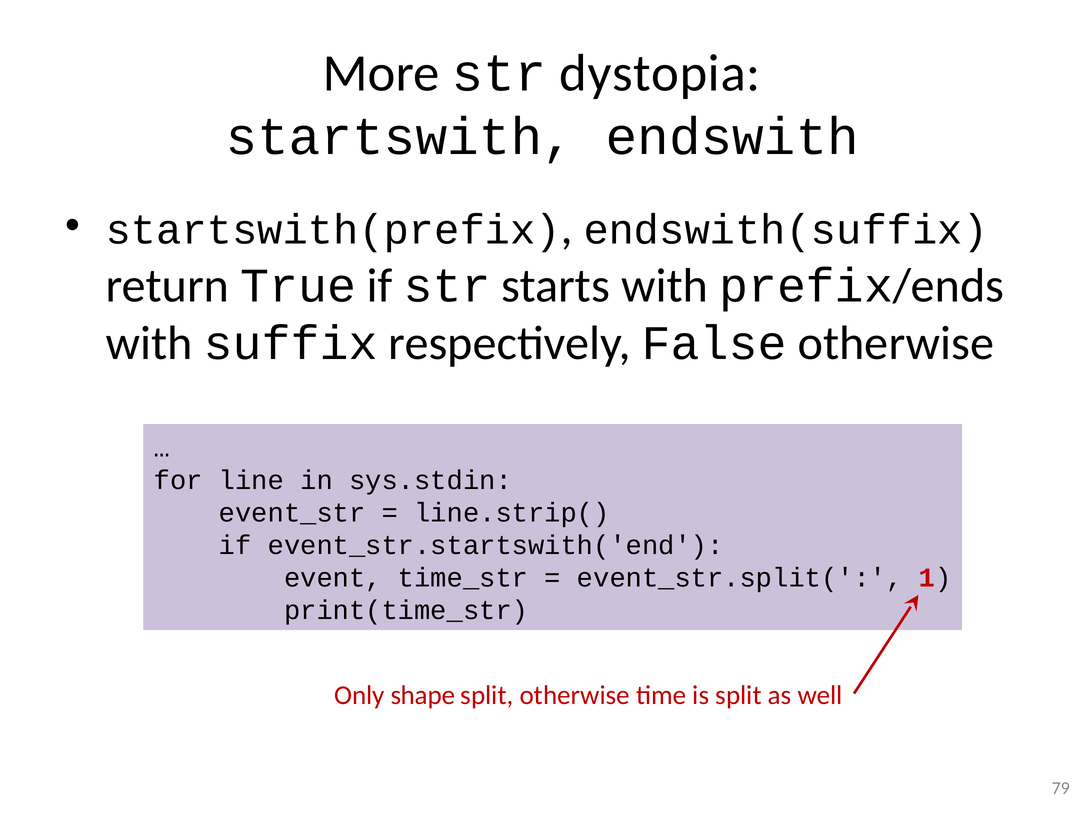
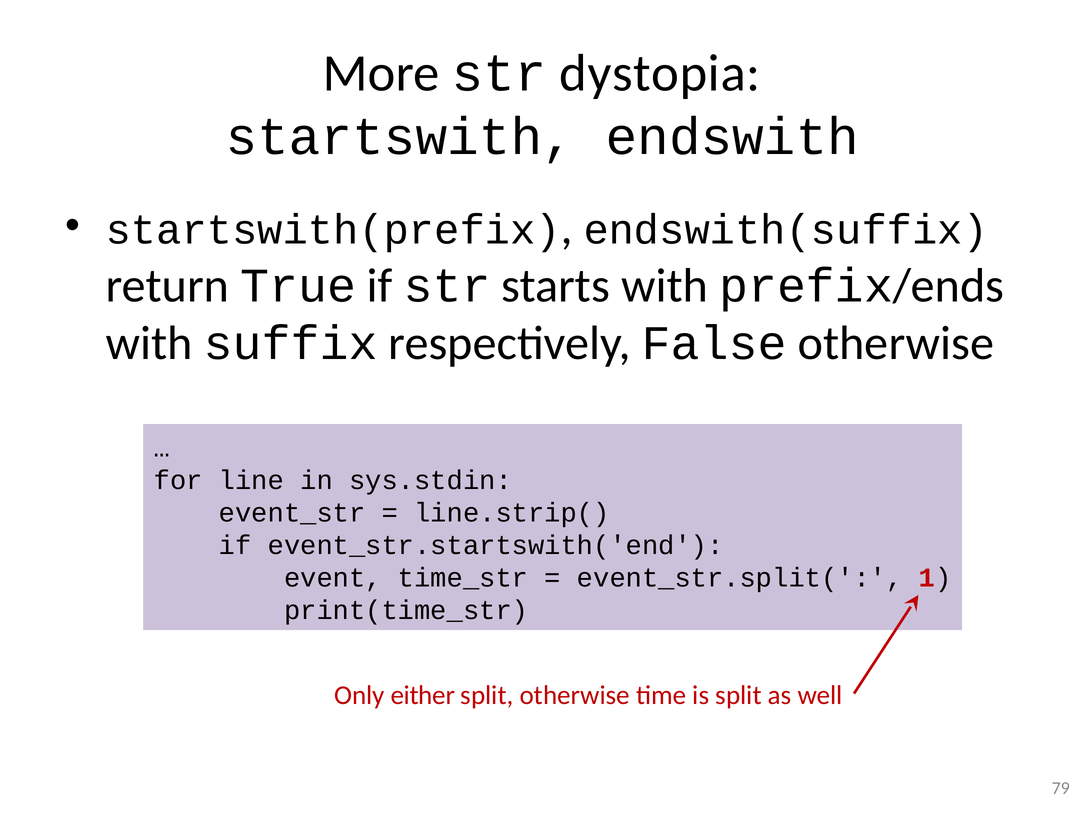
shape: shape -> either
